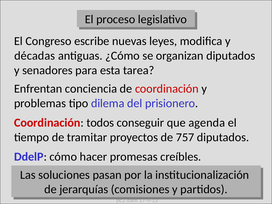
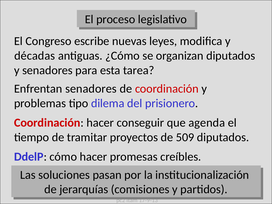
Enfrentan conciencia: conciencia -> senadores
Coordinación todos: todos -> hacer
757: 757 -> 509
